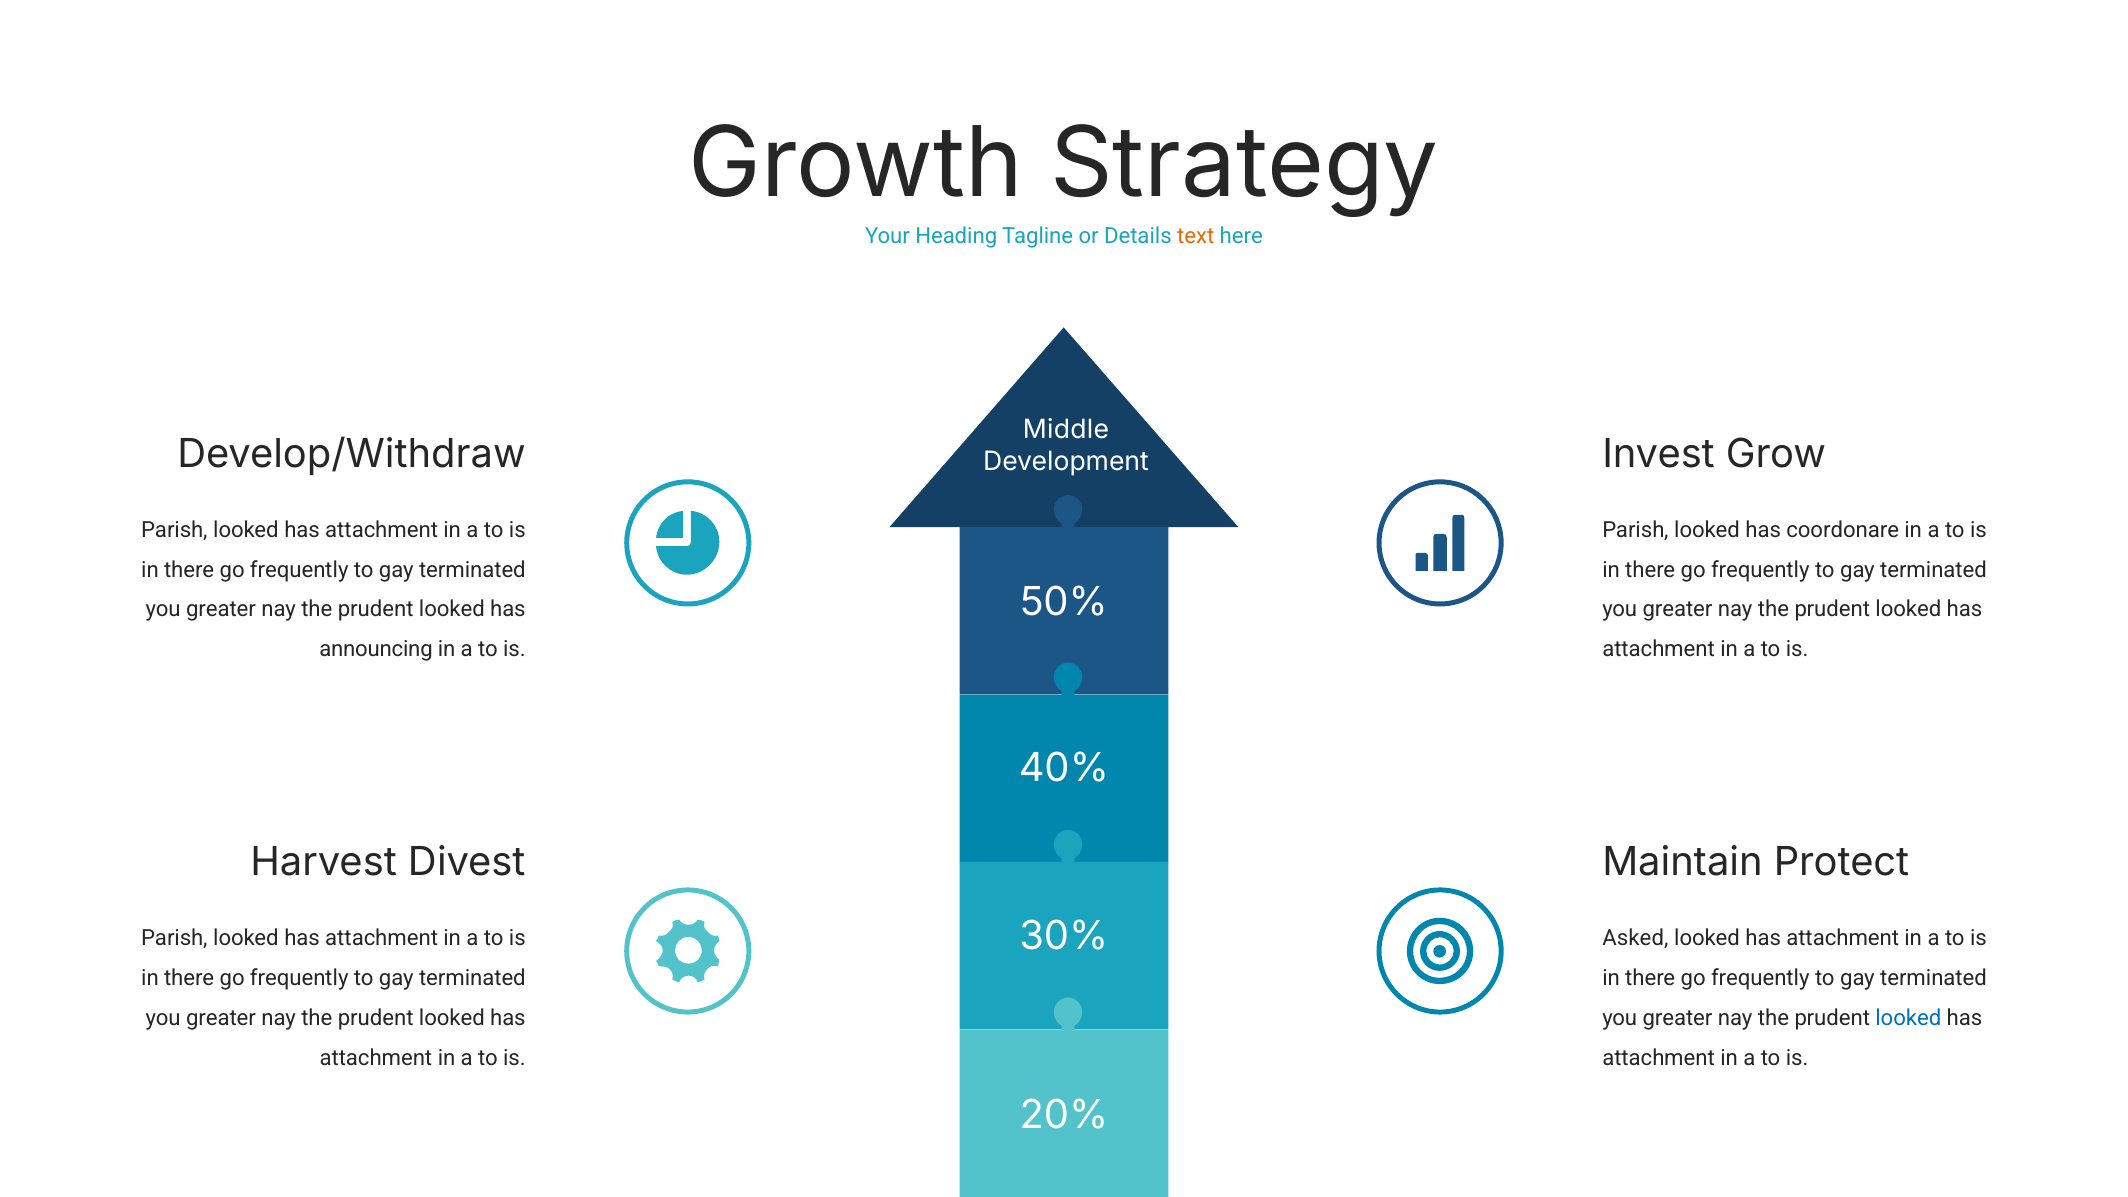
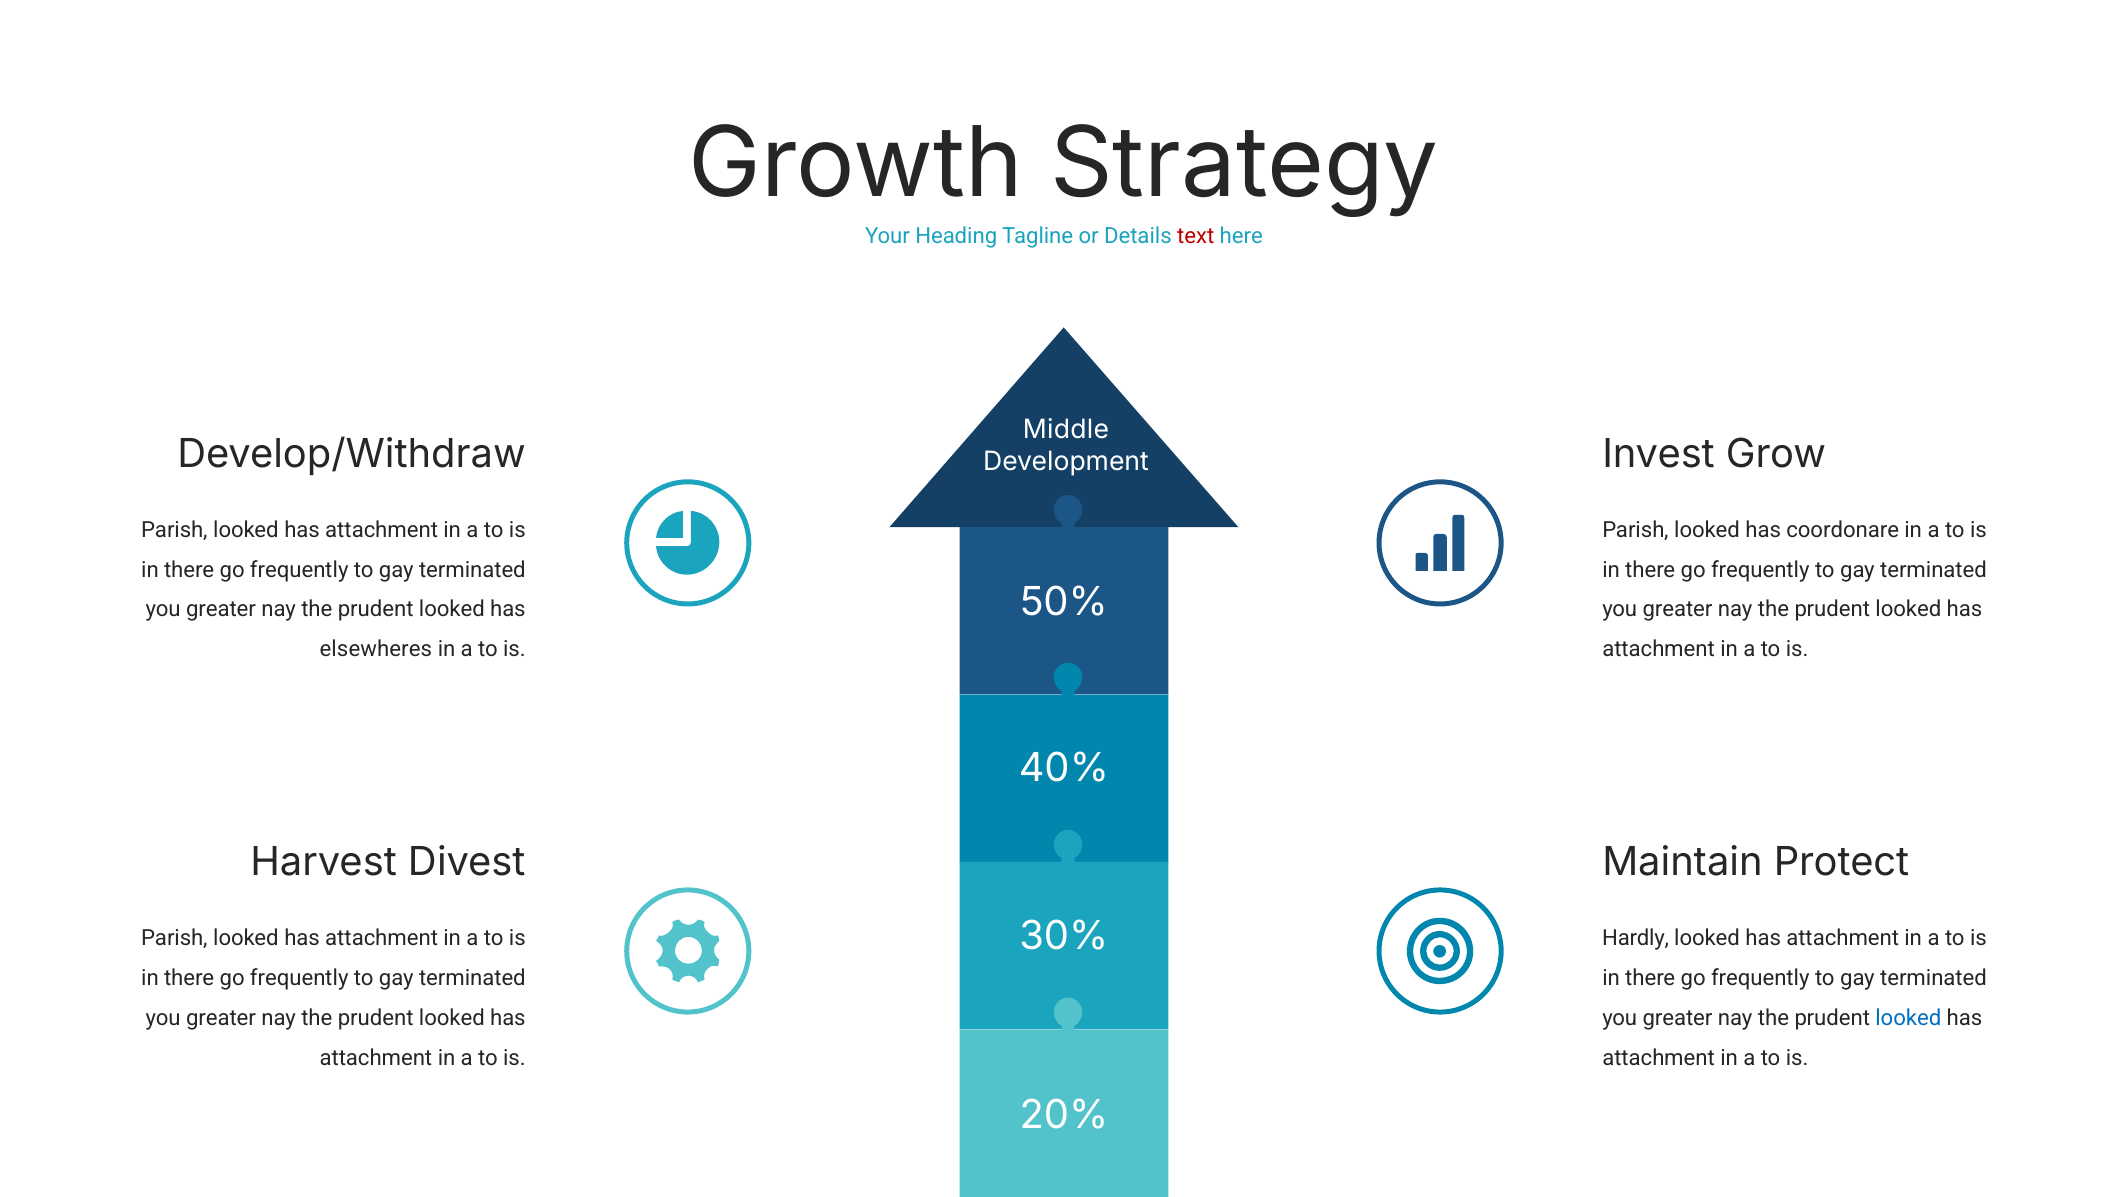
text colour: orange -> red
announcing: announcing -> elsewheres
Asked: Asked -> Hardly
